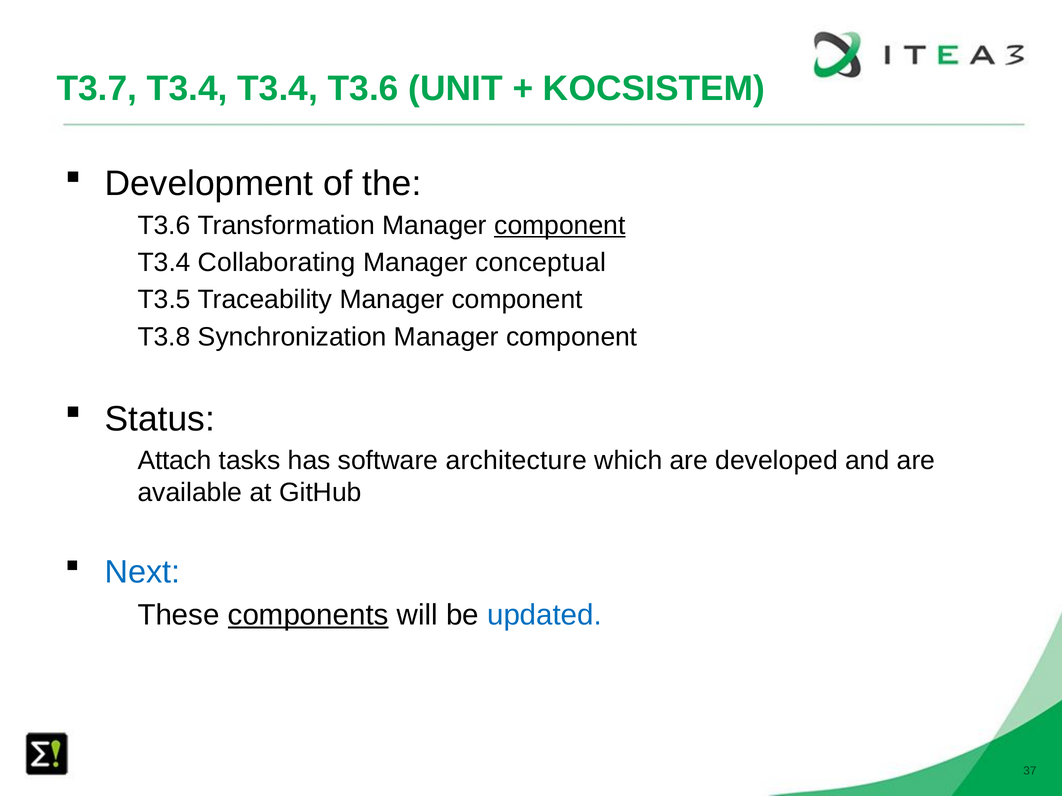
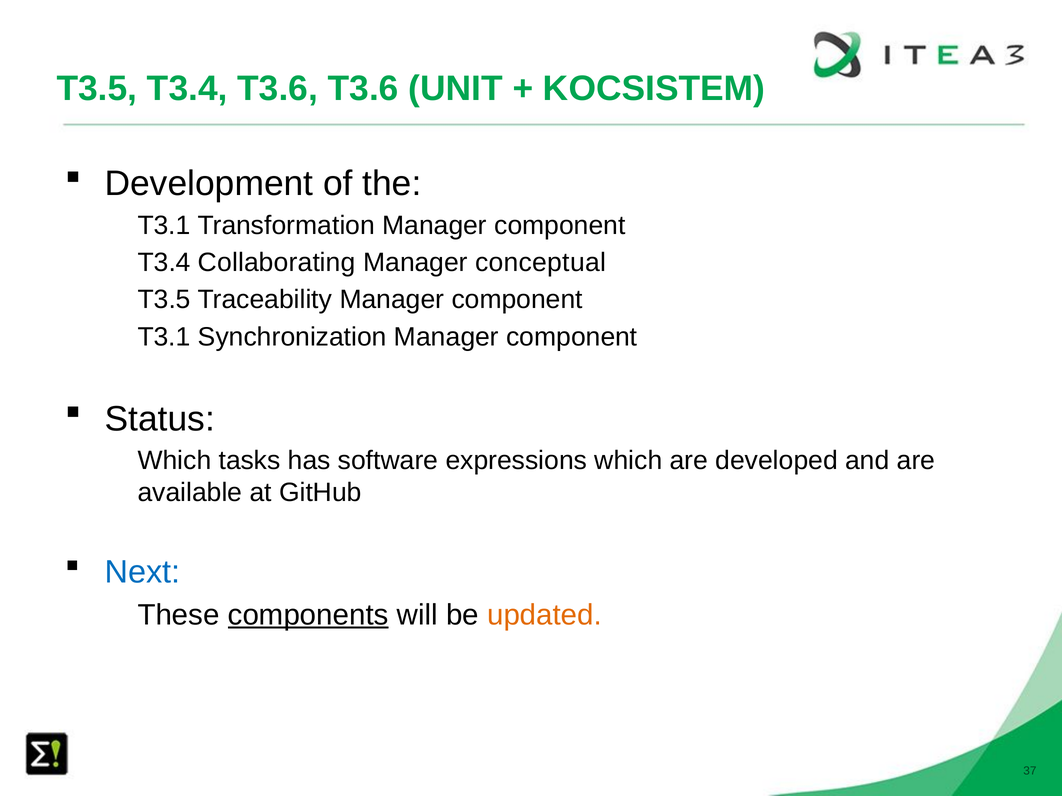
T3.7 at (97, 89): T3.7 -> T3.5
T3.4 T3.4: T3.4 -> T3.6
T3.6 at (164, 226): T3.6 -> T3.1
component at (560, 226) underline: present -> none
T3.8 at (164, 337): T3.8 -> T3.1
Attach at (175, 461): Attach -> Which
architecture: architecture -> expressions
updated colour: blue -> orange
